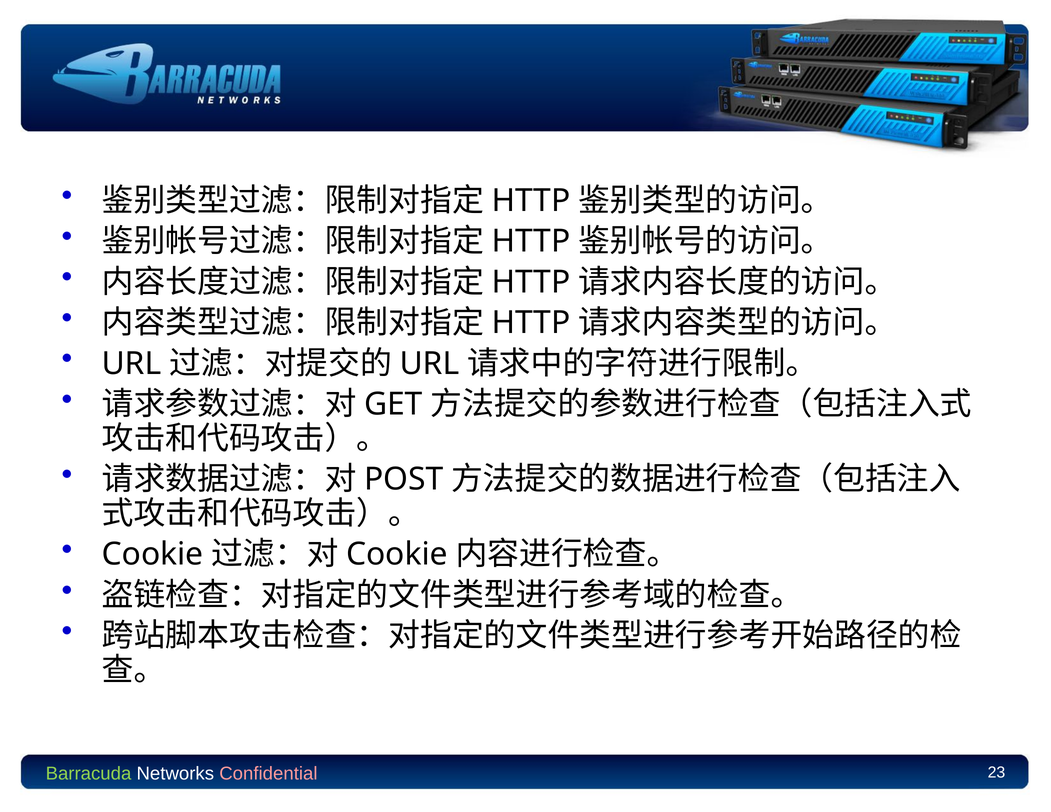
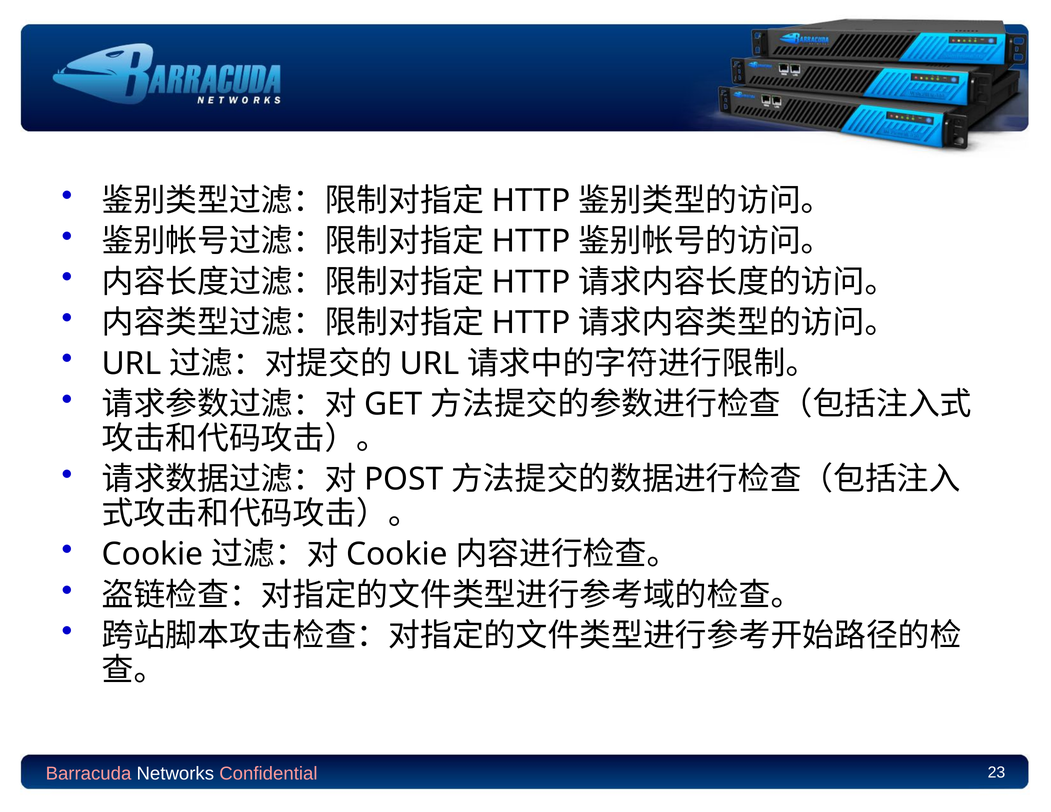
Barracuda colour: light green -> pink
